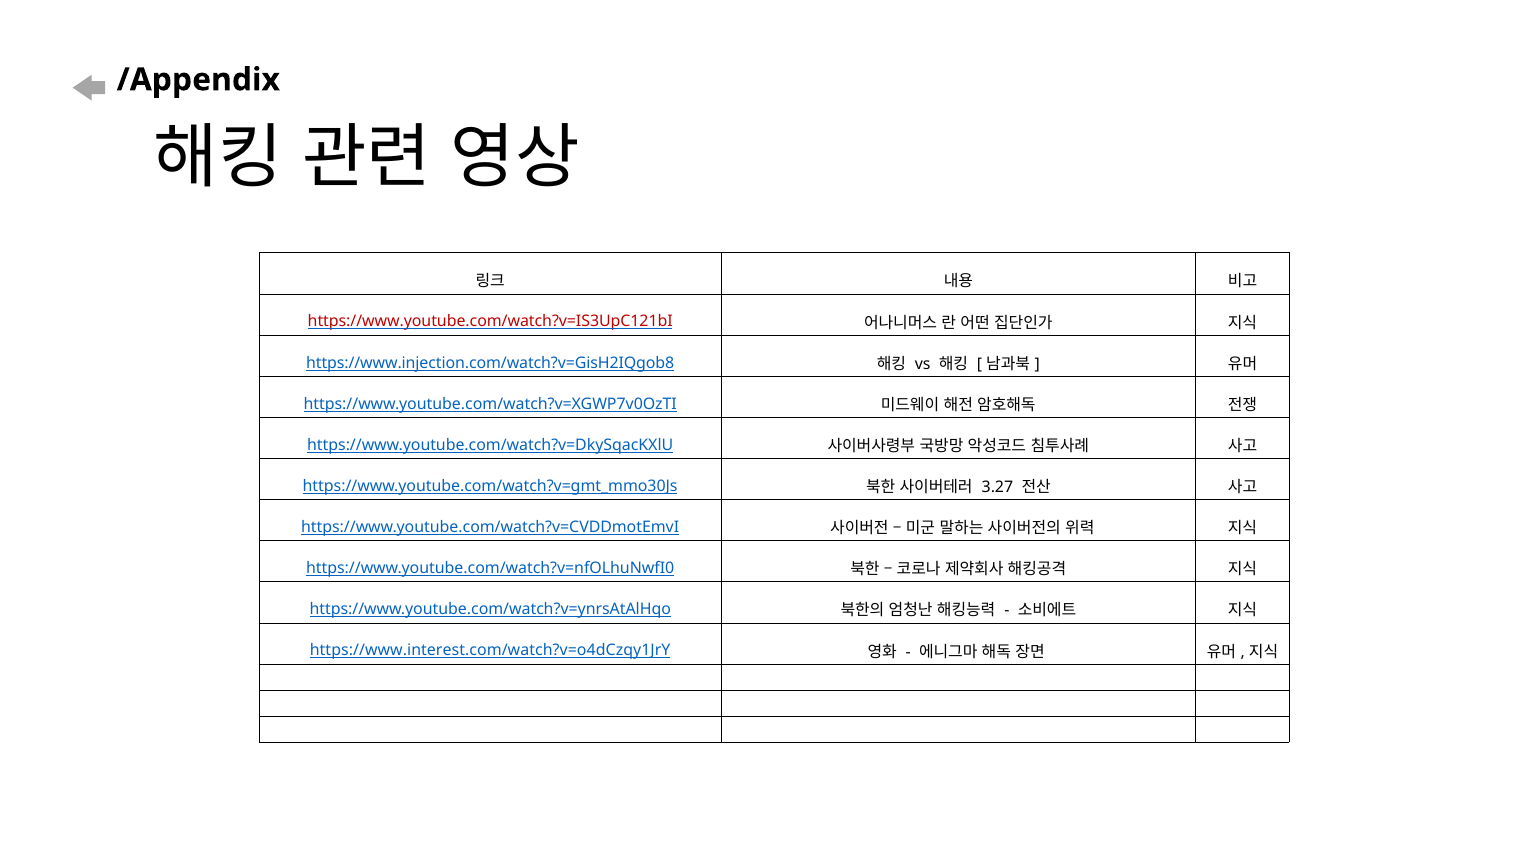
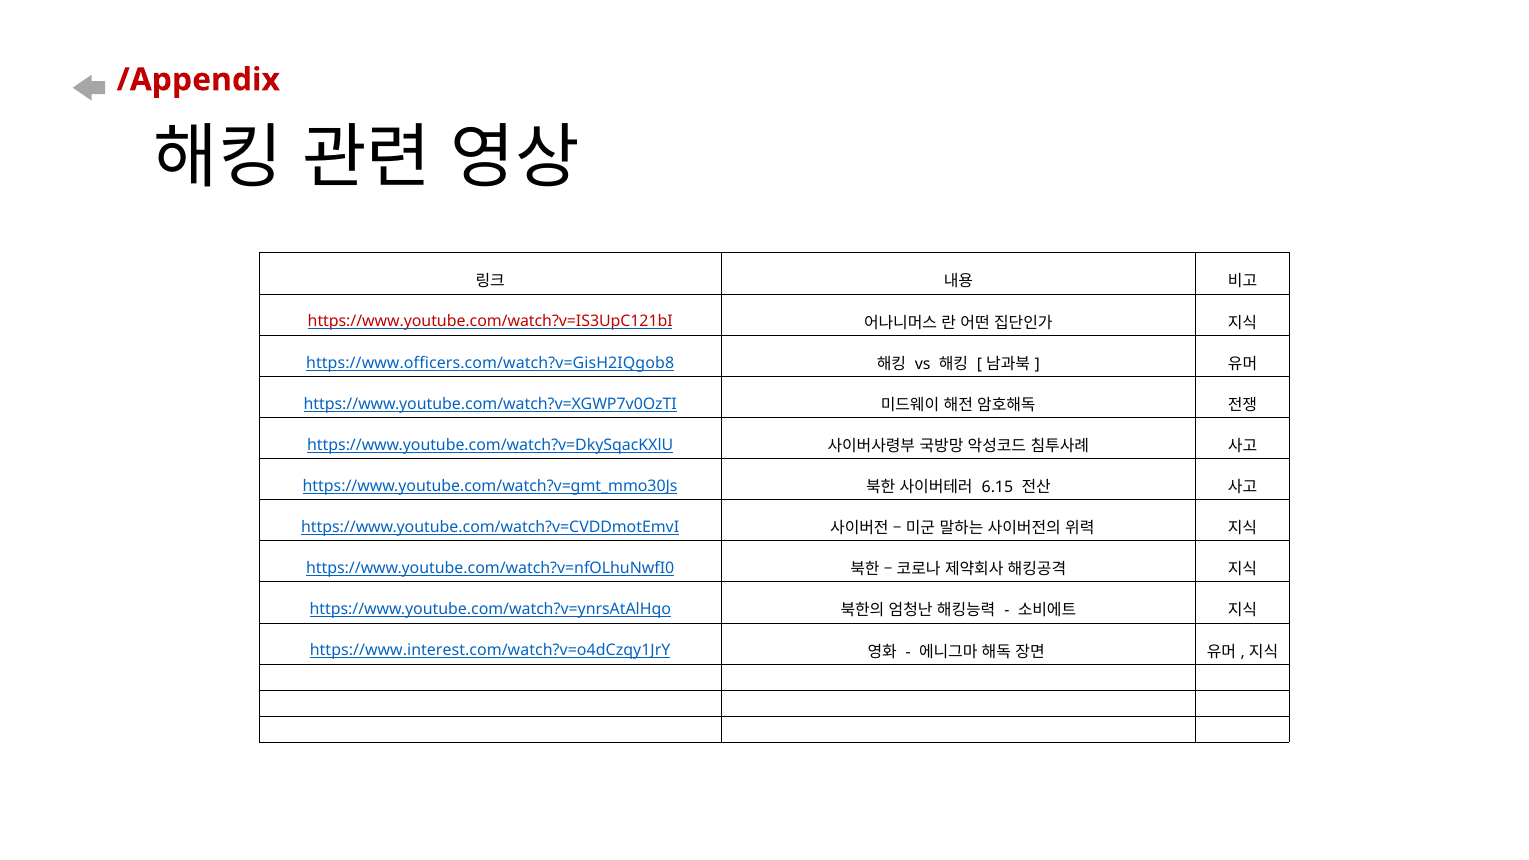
/Appendix colour: black -> red
https://www.injection.com/watch?v=GisH2IQgob8: https://www.injection.com/watch?v=GisH2IQgob8 -> https://www.officers.com/watch?v=GisH2IQgob8
3.27: 3.27 -> 6.15
